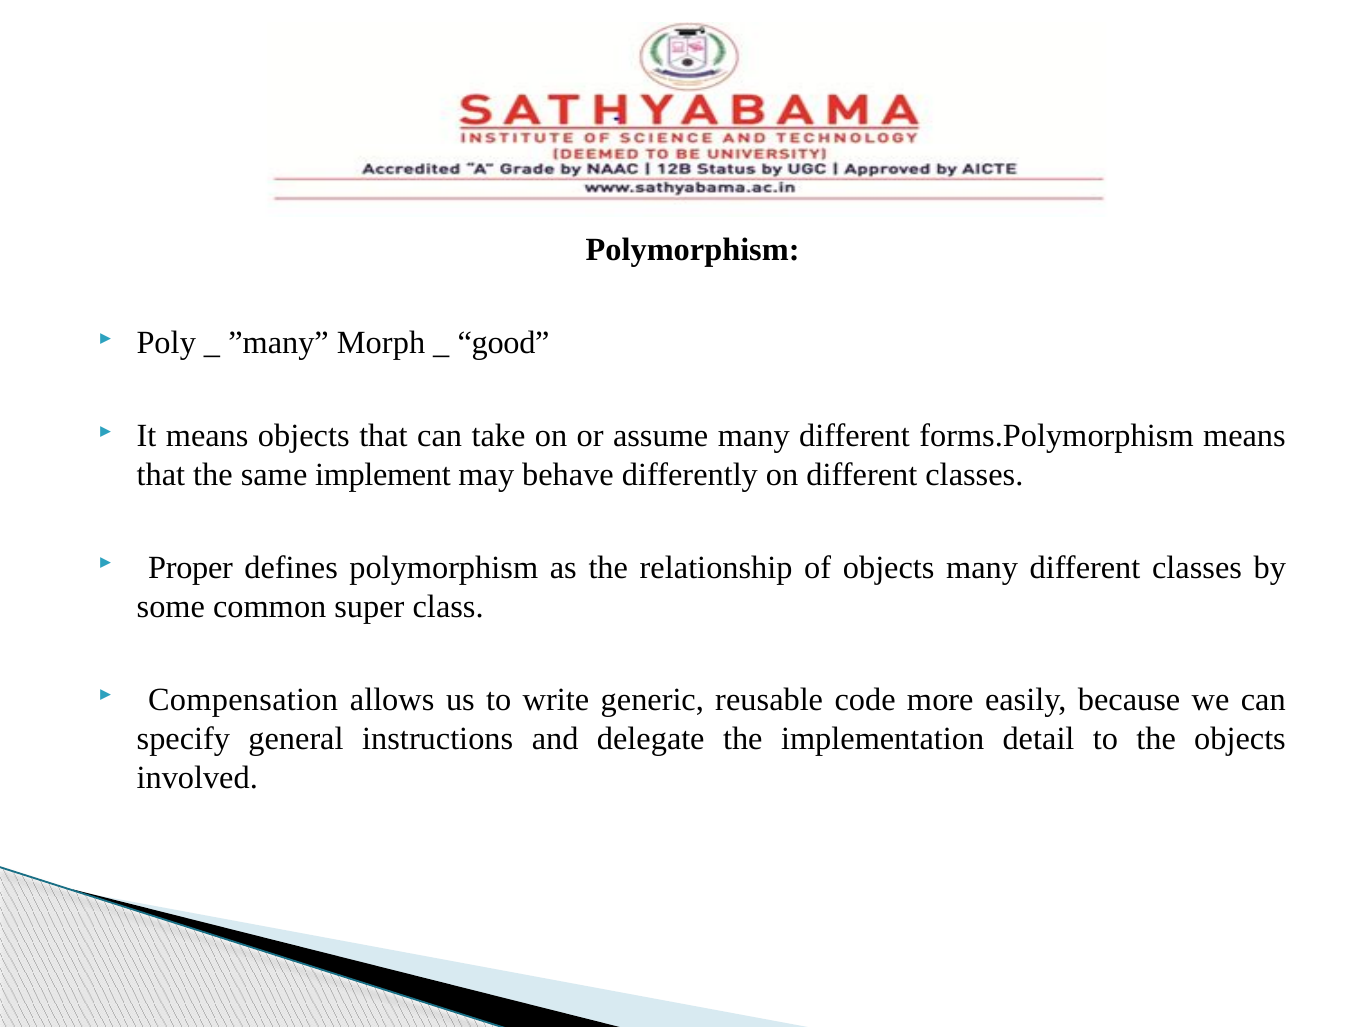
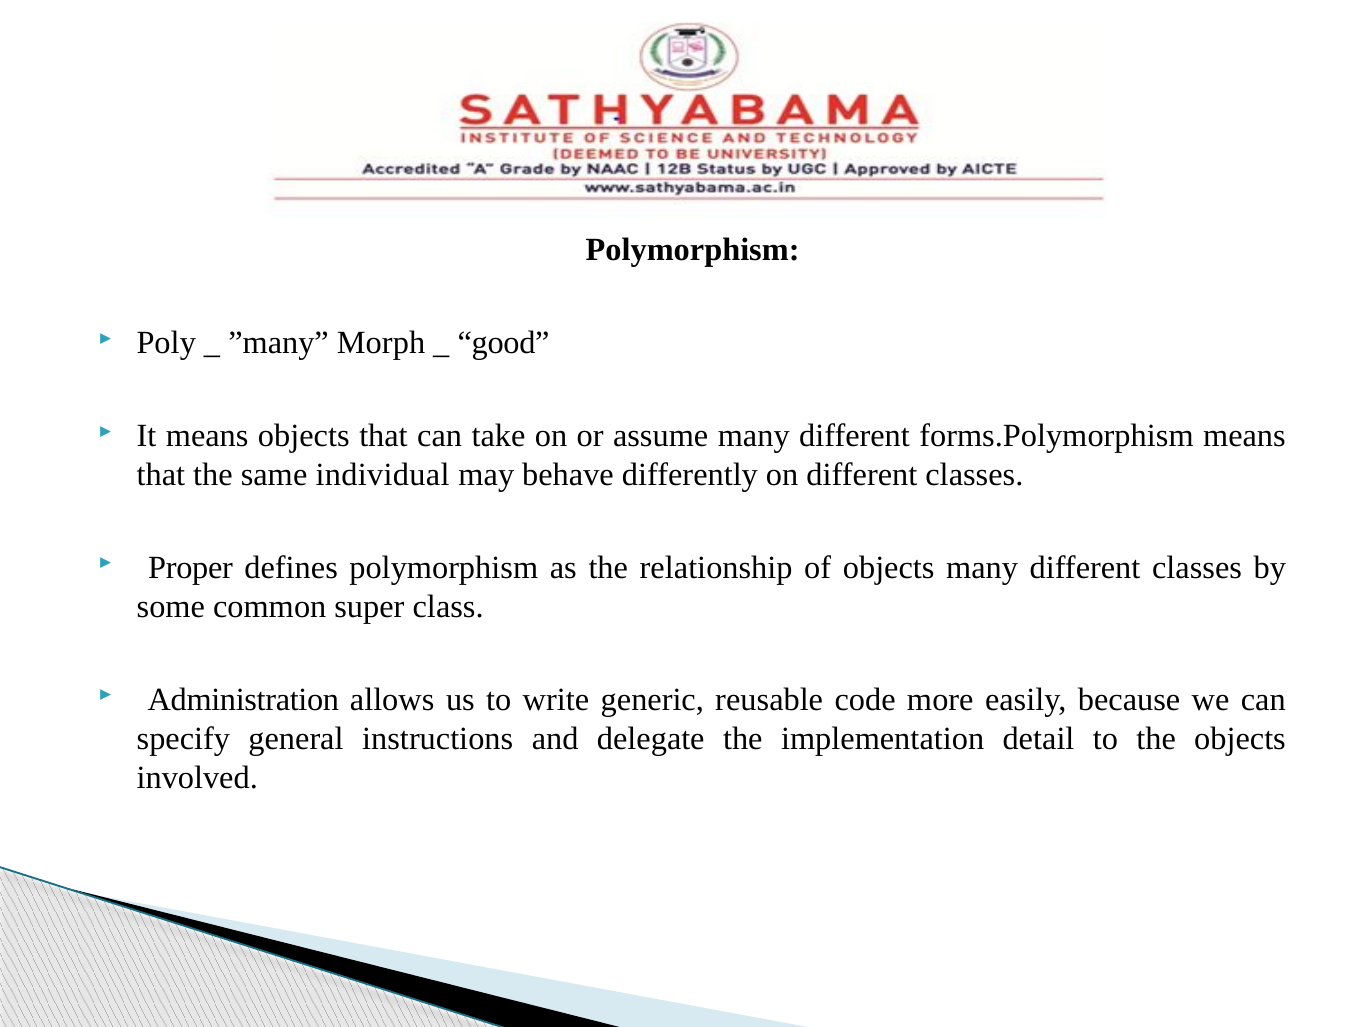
implement: implement -> individual
Compensation: Compensation -> Administration
